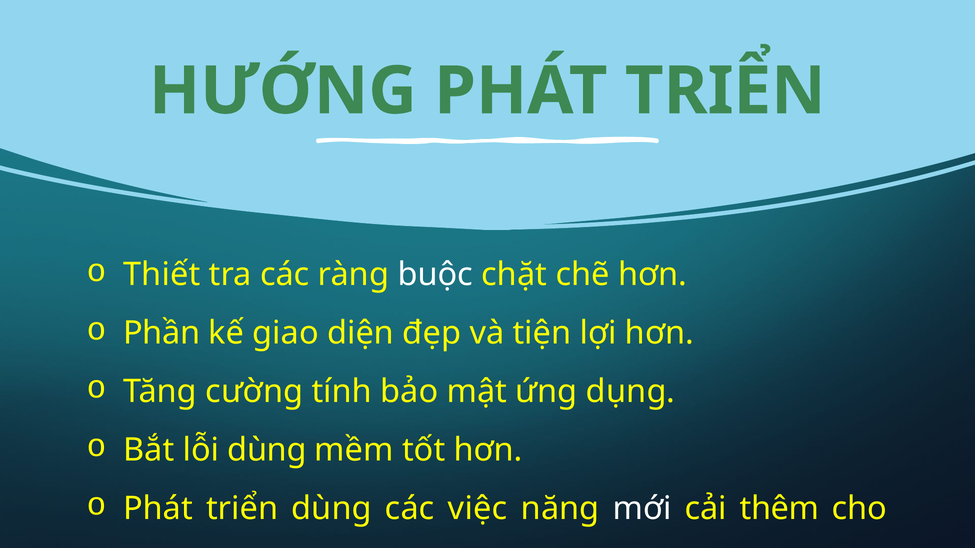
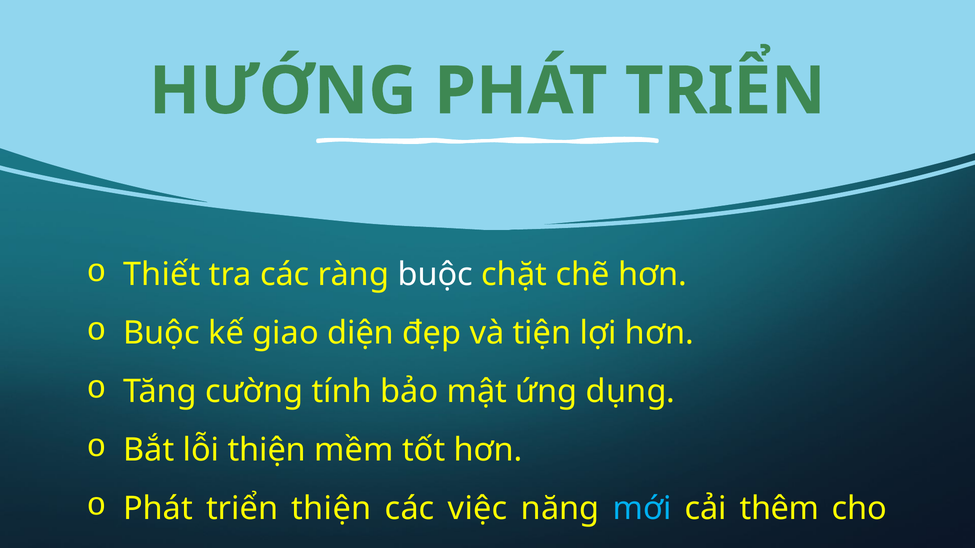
Phần at (162, 333): Phần -> Buộc
lỗi dùng: dùng -> thiện
triển dùng: dùng -> thiện
mới colour: white -> light blue
